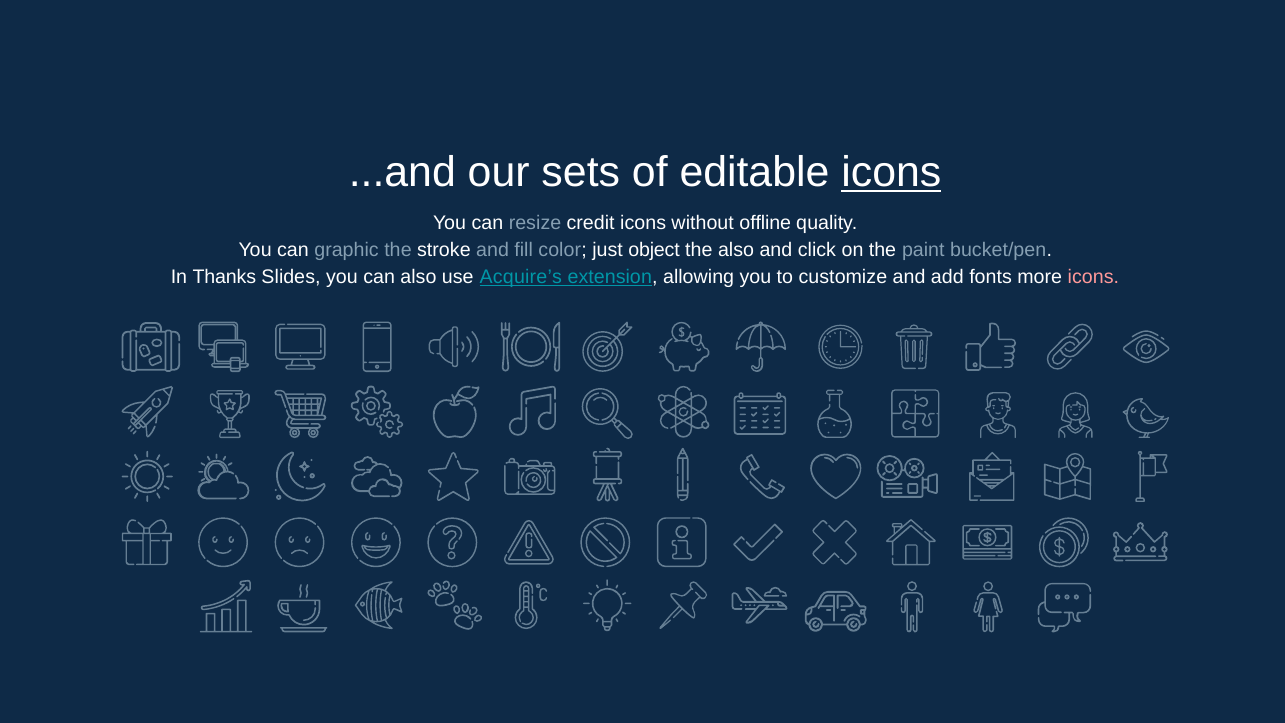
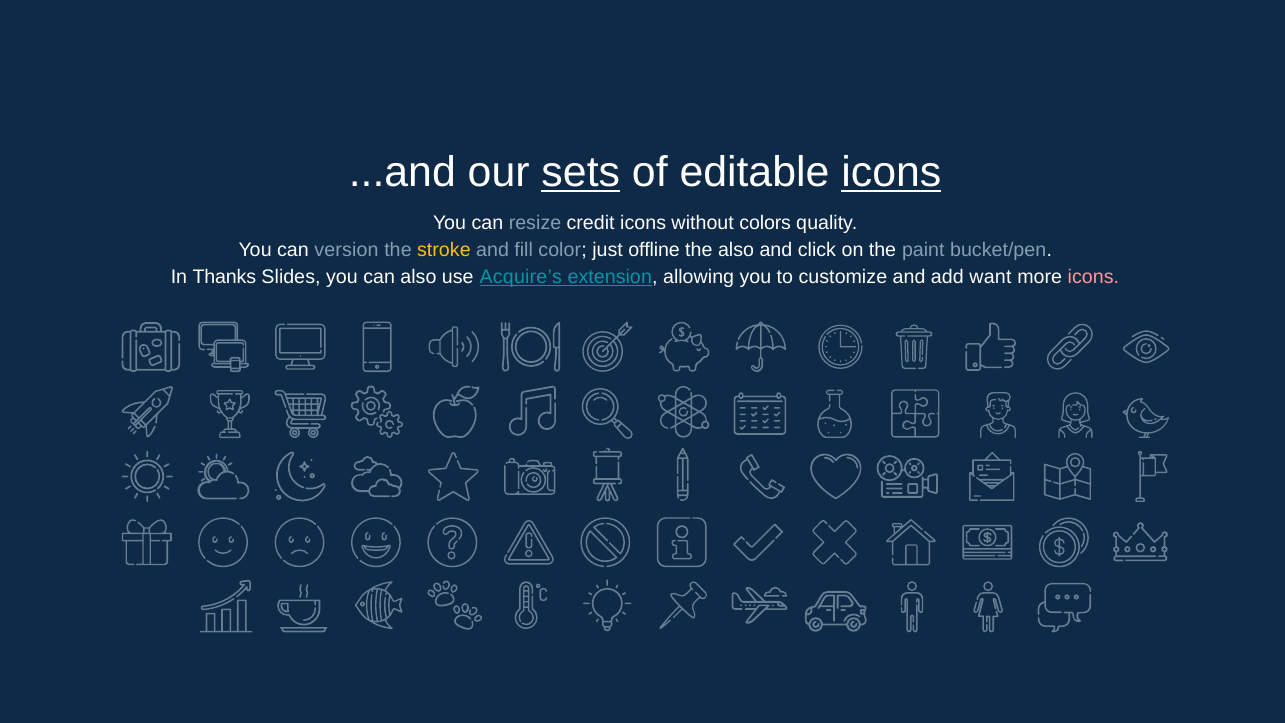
sets underline: none -> present
offline: offline -> colors
graphic: graphic -> version
stroke colour: white -> yellow
object: object -> offline
fonts: fonts -> want
